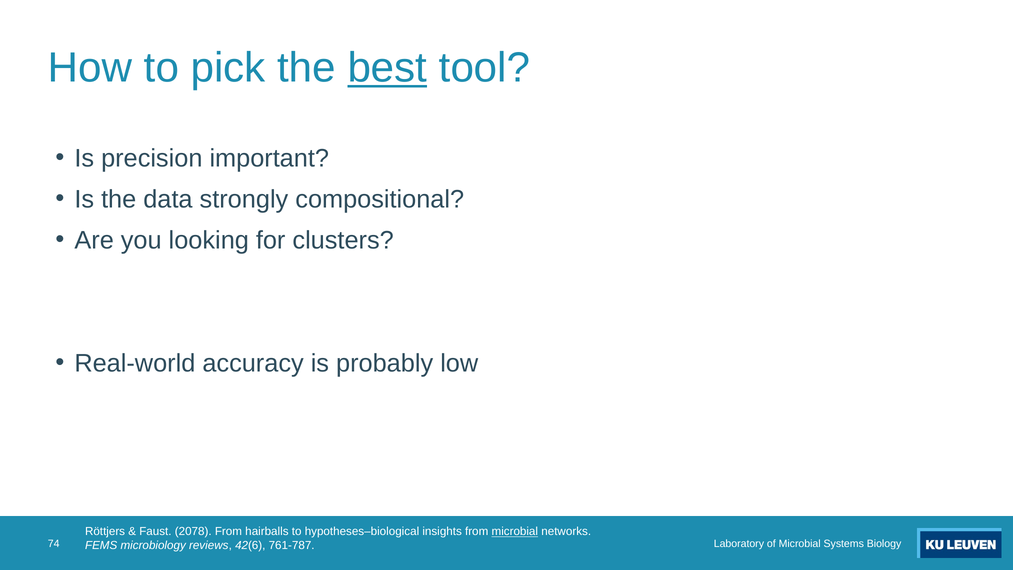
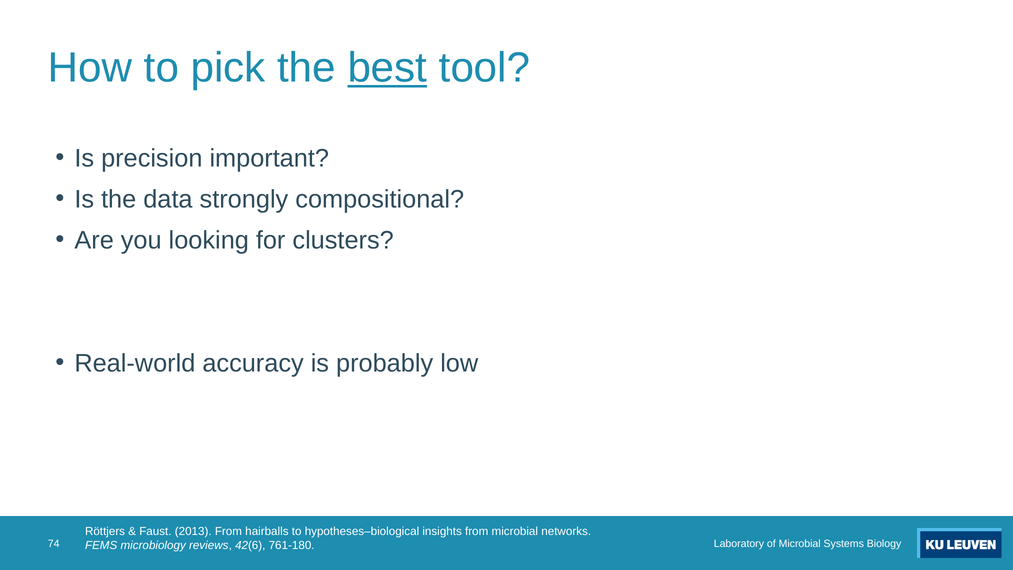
2078: 2078 -> 2013
microbial at (515, 531) underline: present -> none
761-787: 761-787 -> 761-180
